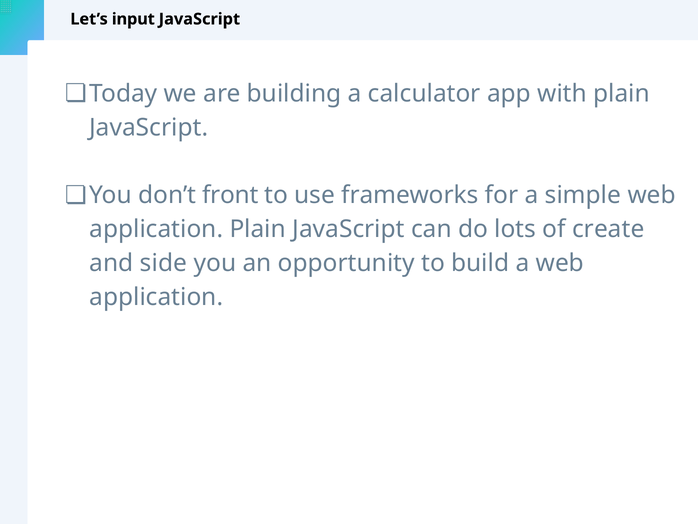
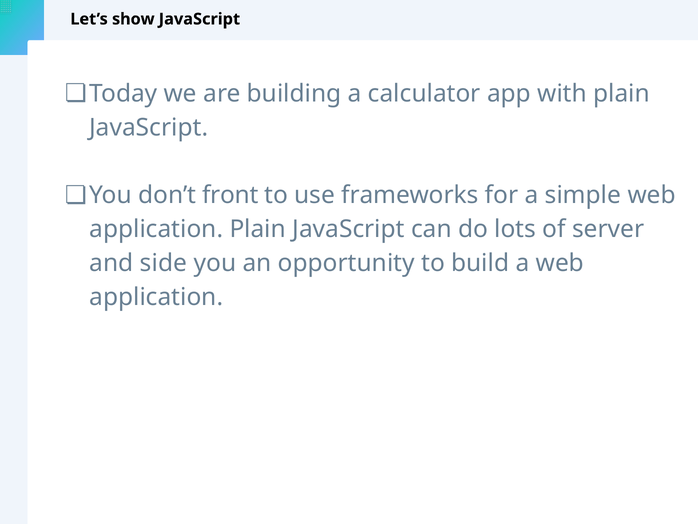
input: input -> show
create: create -> server
